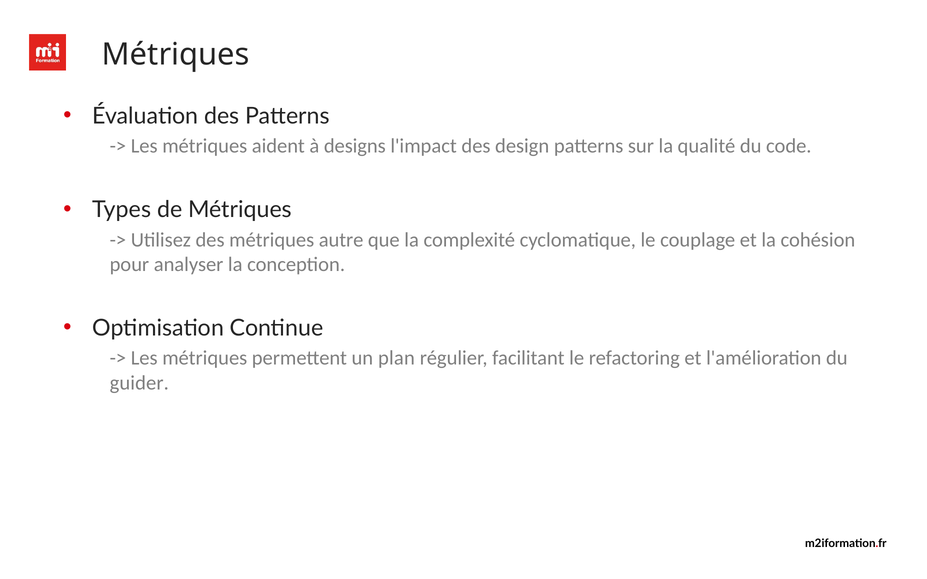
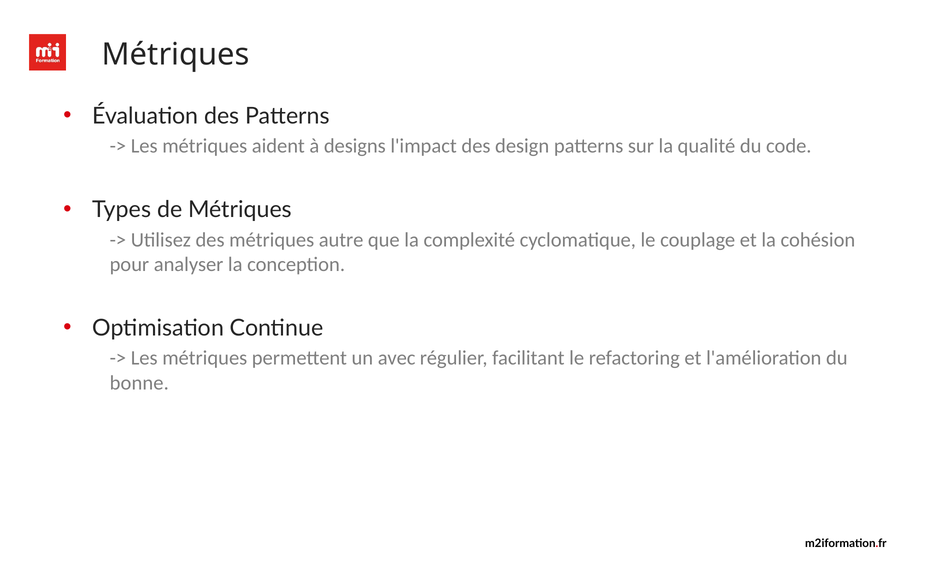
plan: plan -> avec
guider: guider -> bonne
